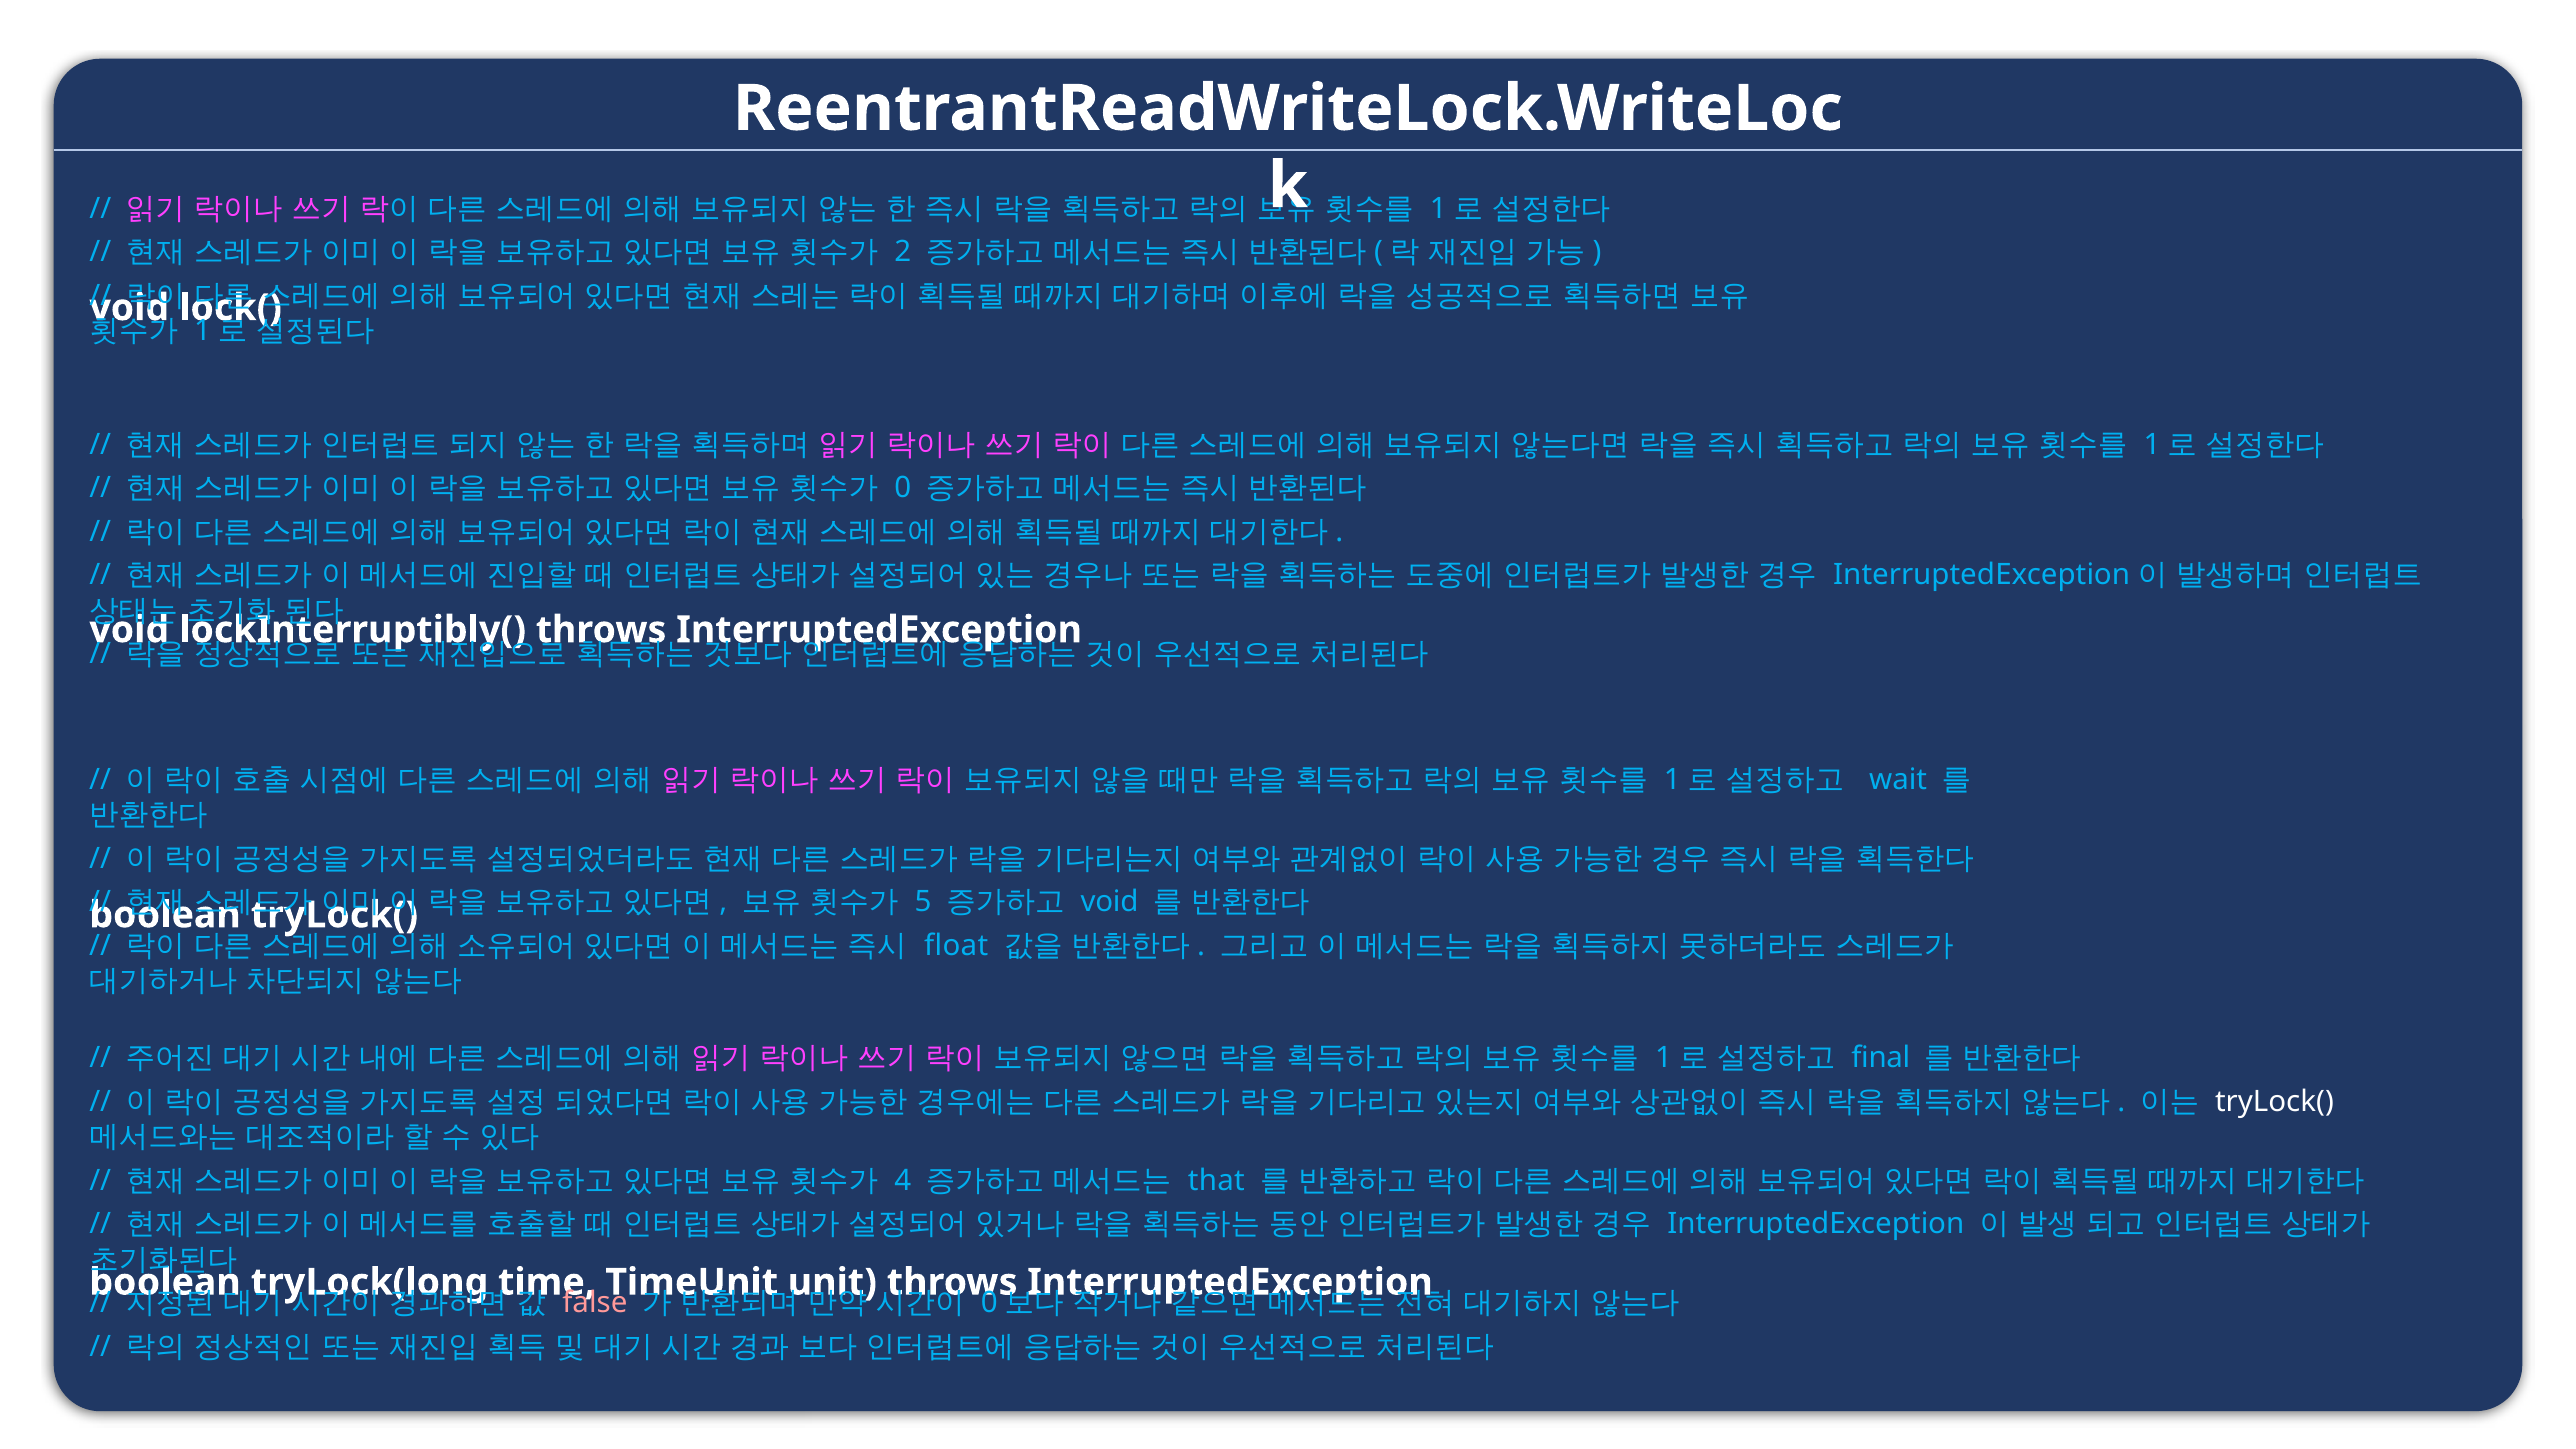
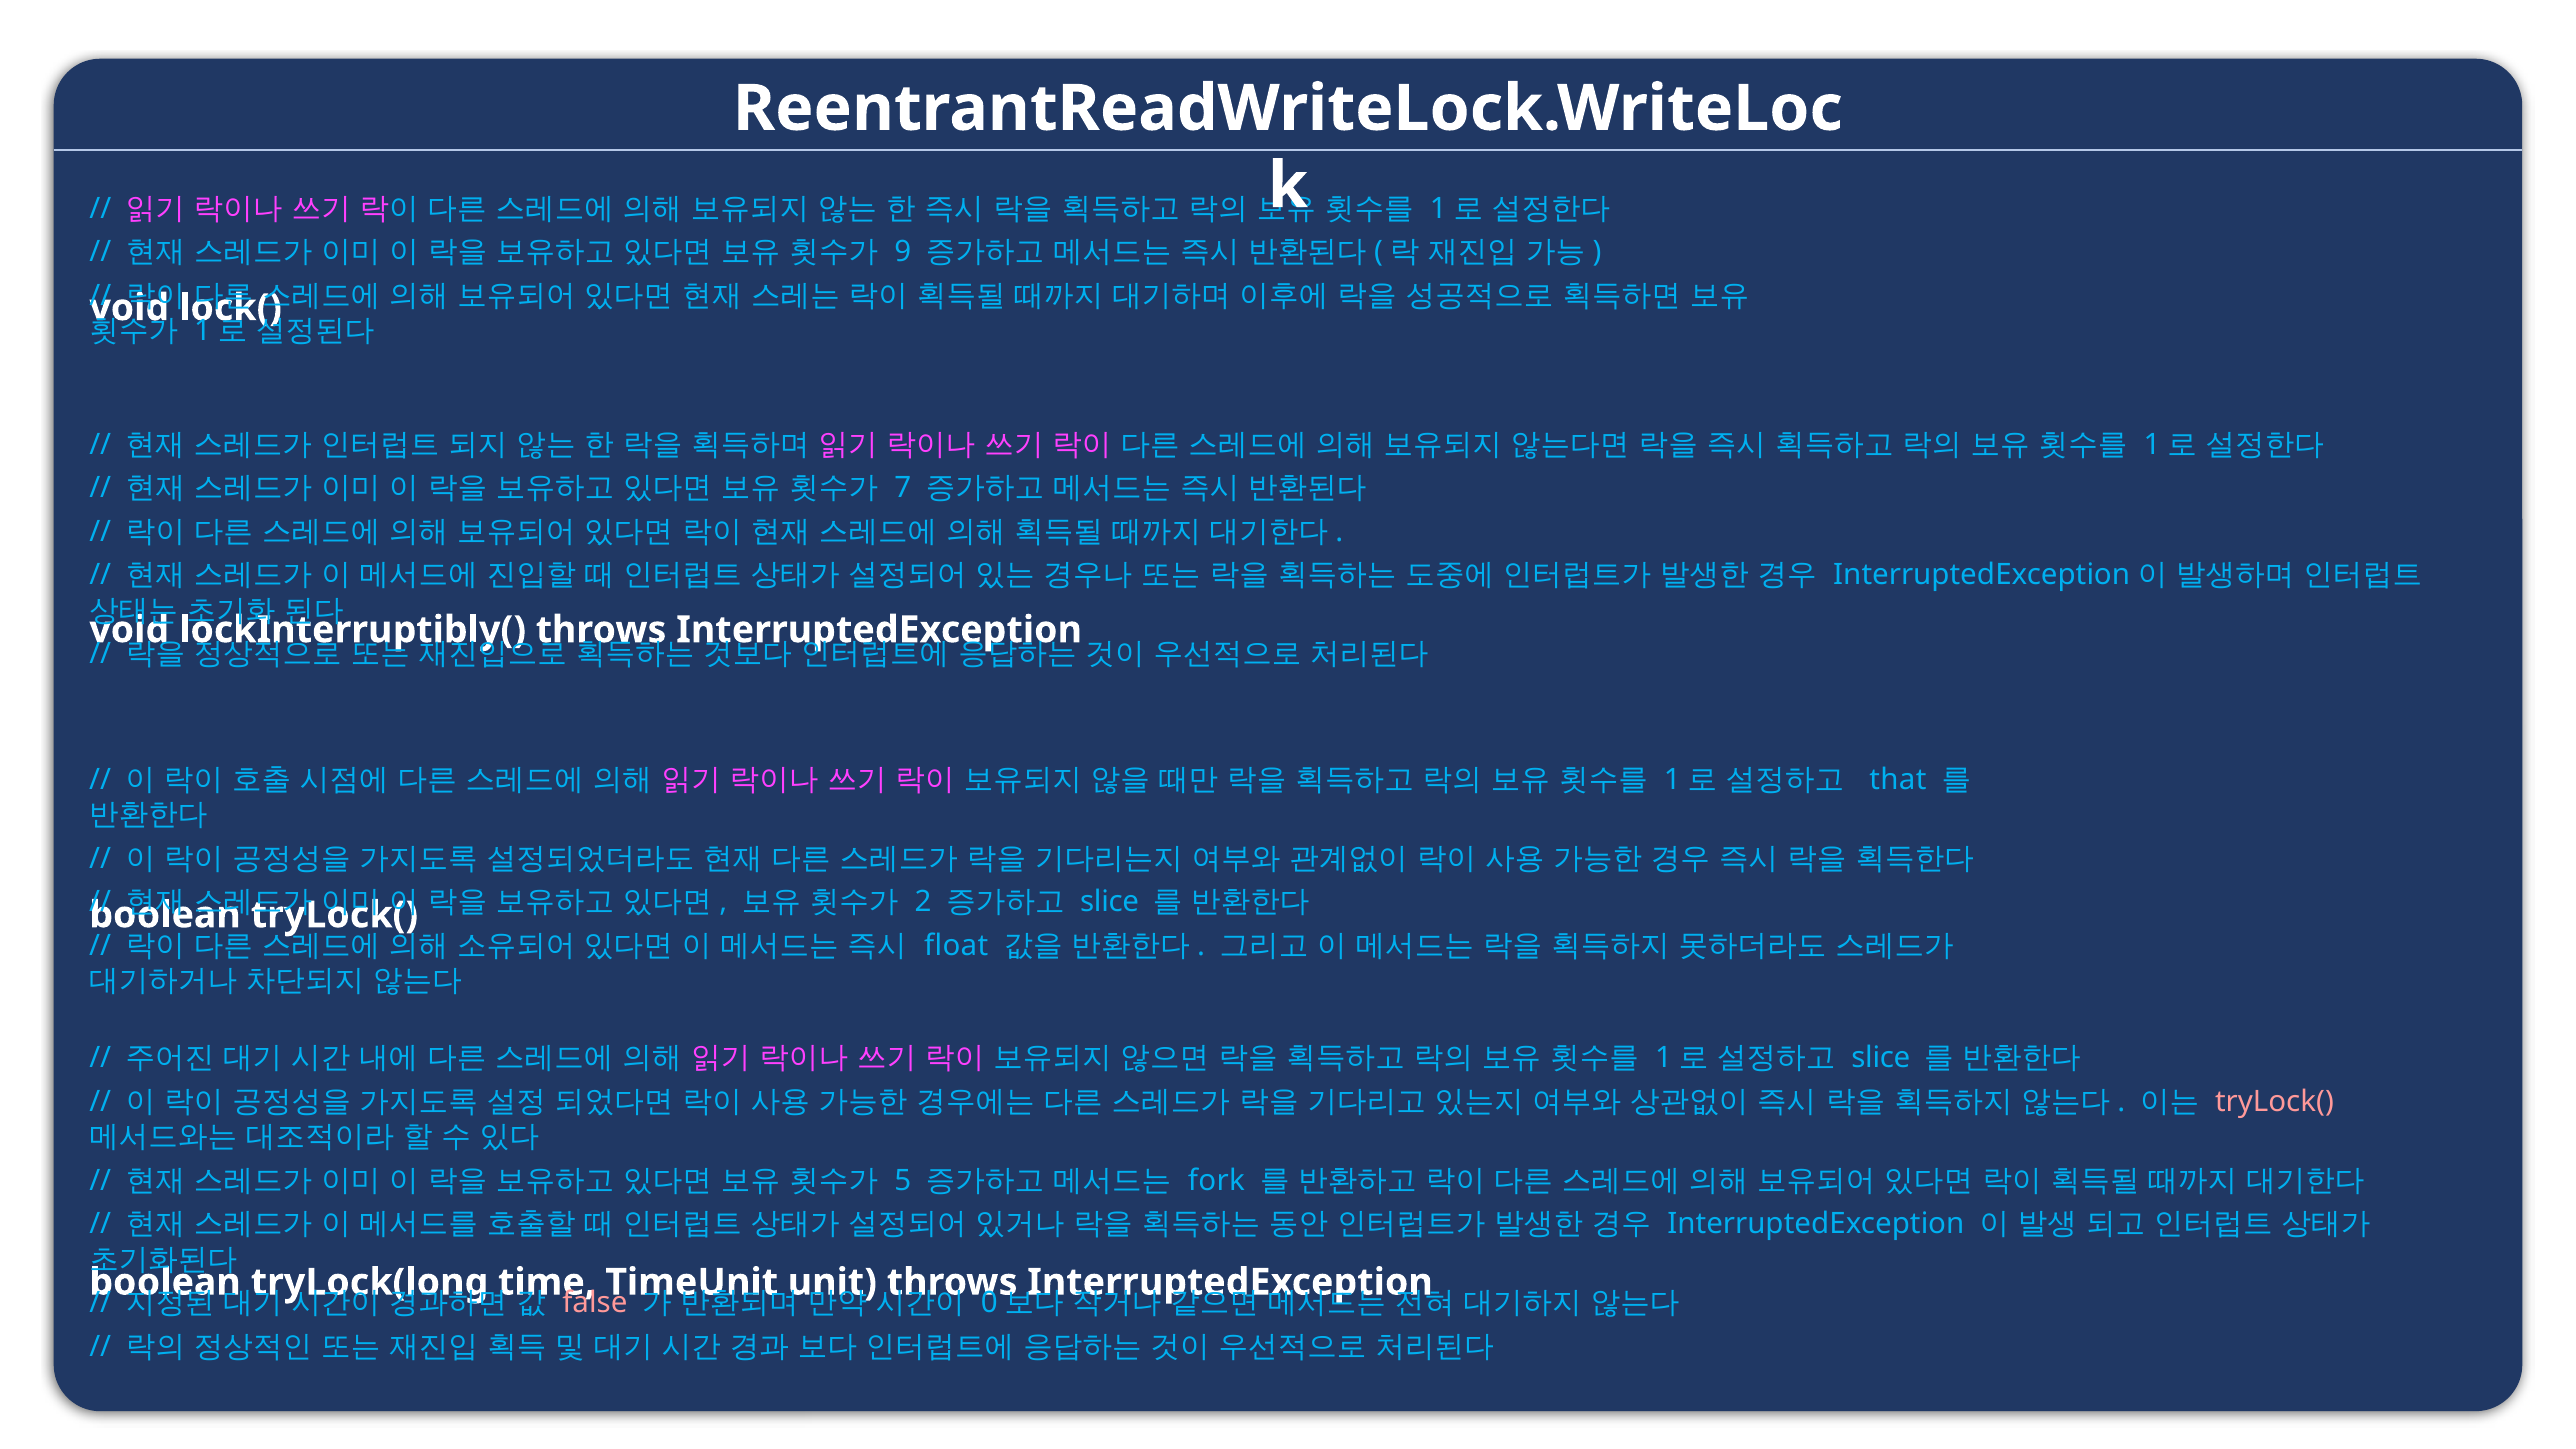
2: 2 -> 9
0: 0 -> 7
wait: wait -> that
5: 5 -> 2
void at (1110, 902): void -> slice
final at (1881, 1058): final -> slice
tryLock( at (2274, 1101) colour: white -> pink
4: 4 -> 5
that: that -> fork
